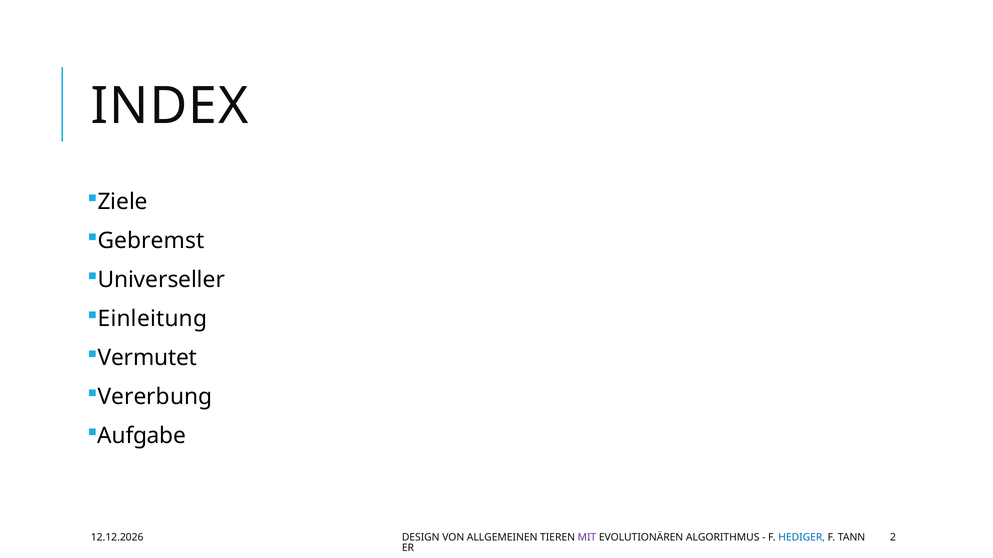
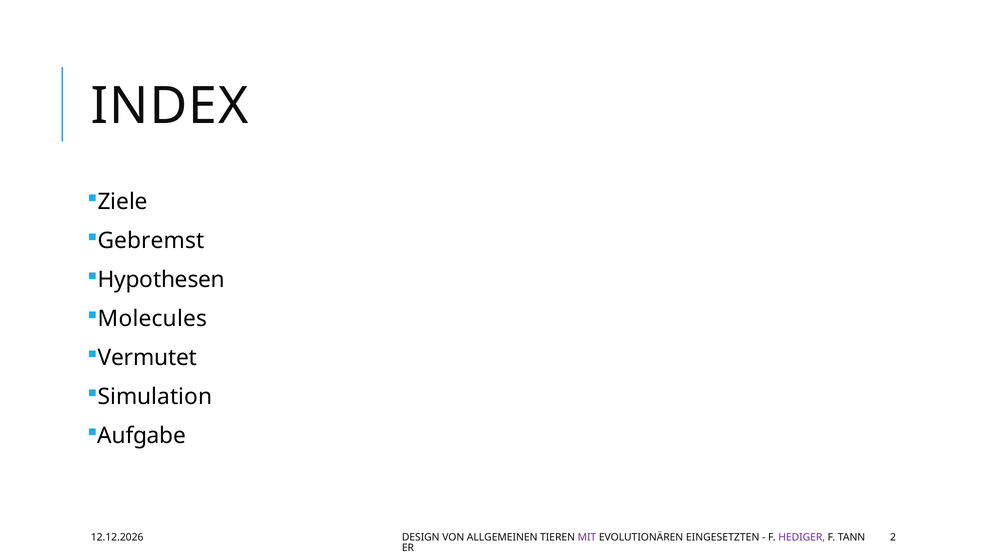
Universeller: Universeller -> Hypothesen
Einleitung: Einleitung -> Molecules
Vererbung: Vererbung -> Simulation
ALGORITHMUS: ALGORITHMUS -> EINGESETZTEN
HEDIGER colour: blue -> purple
